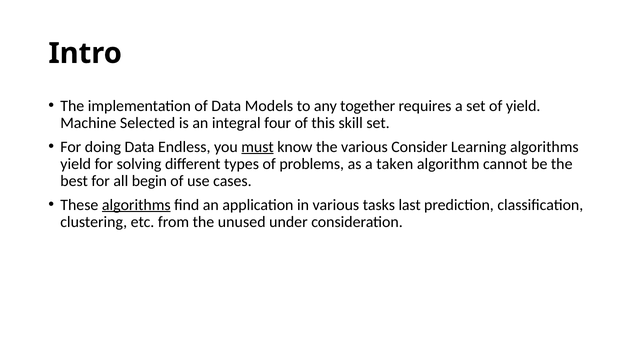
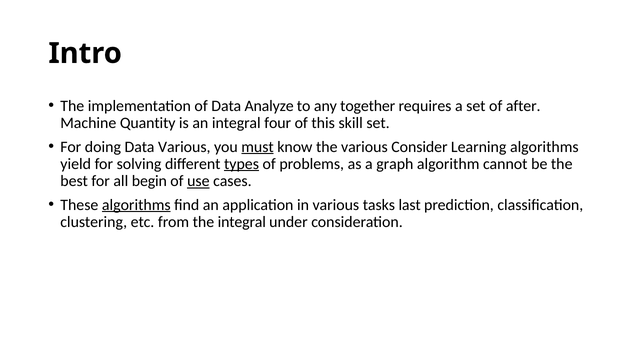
Models: Models -> Analyze
of yield: yield -> after
Selected: Selected -> Quantity
Data Endless: Endless -> Various
types underline: none -> present
taken: taken -> graph
use underline: none -> present
the unused: unused -> integral
